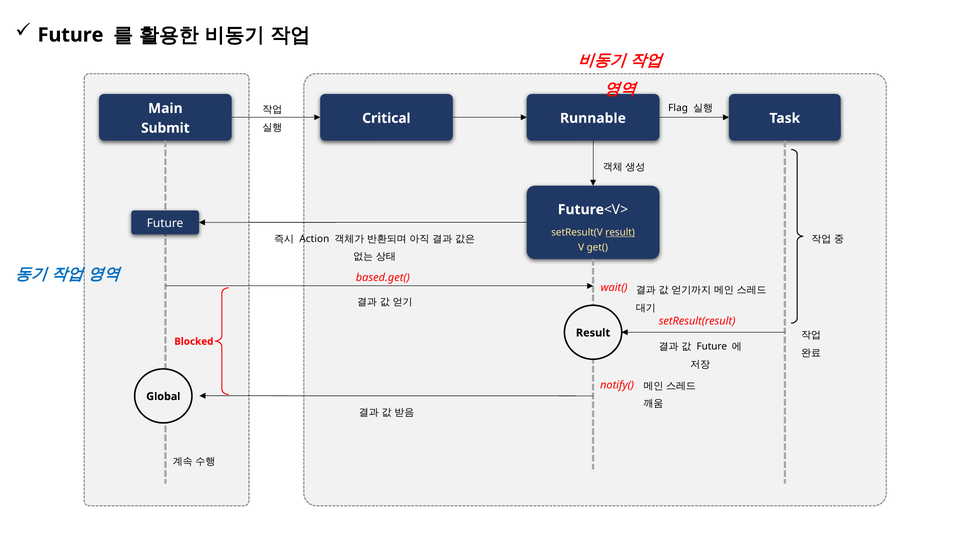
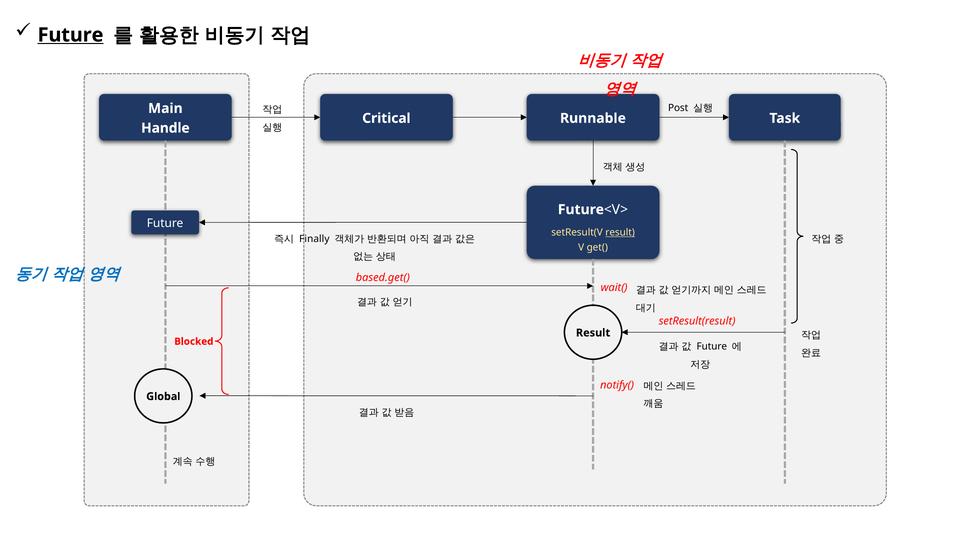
Future at (70, 35) underline: none -> present
Flag: Flag -> Post
Submit: Submit -> Handle
Action: Action -> Finally
